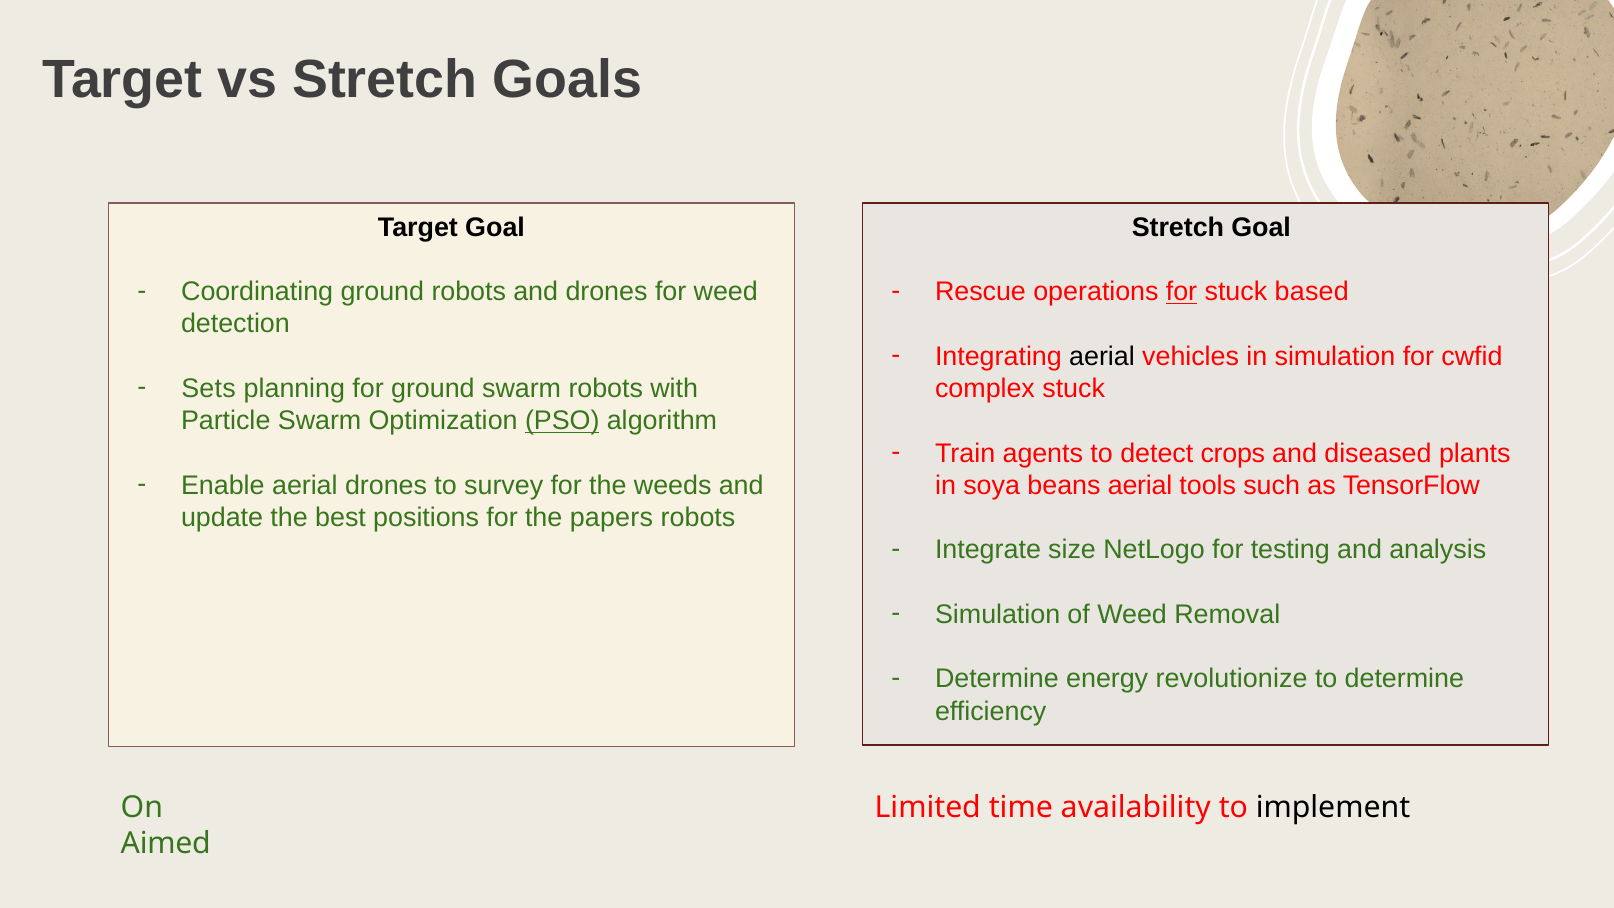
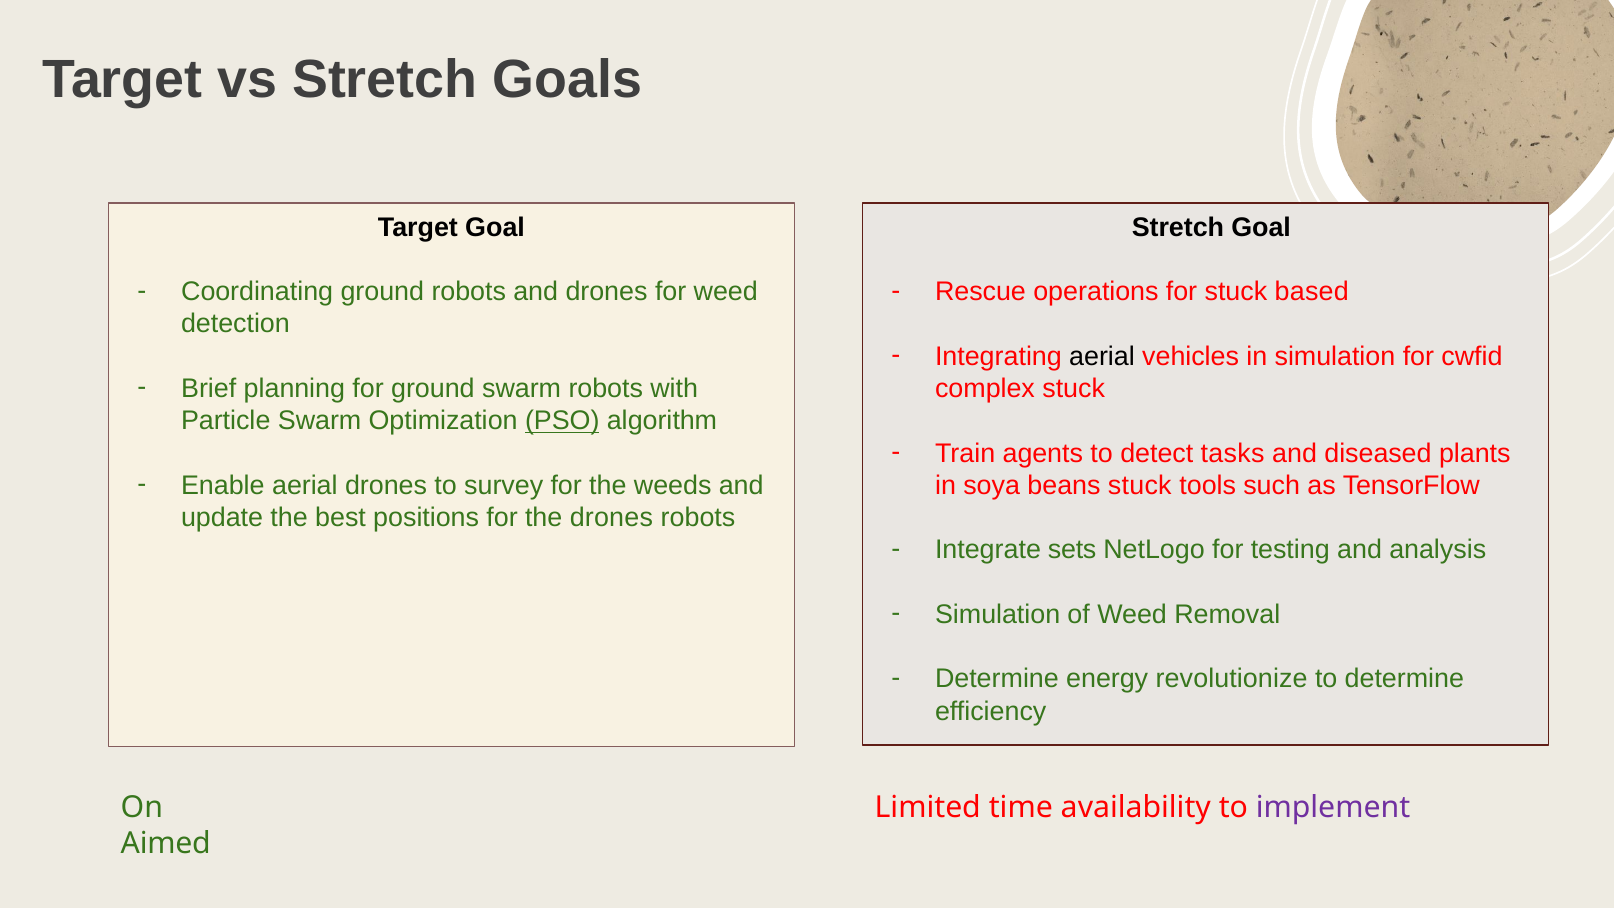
for at (1182, 292) underline: present -> none
Sets: Sets -> Brief
crops: crops -> tasks
beans aerial: aerial -> stuck
the papers: papers -> drones
size: size -> sets
implement colour: black -> purple
